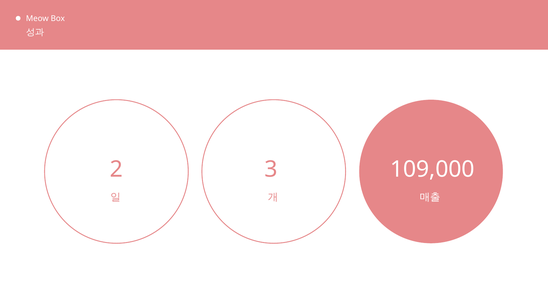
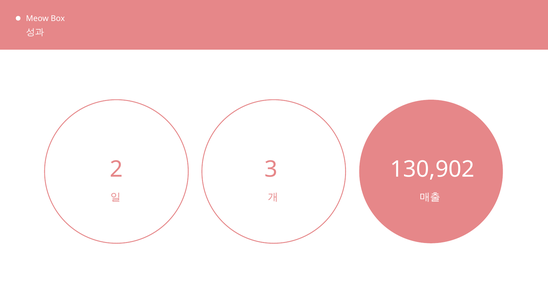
109,000: 109,000 -> 130,902
